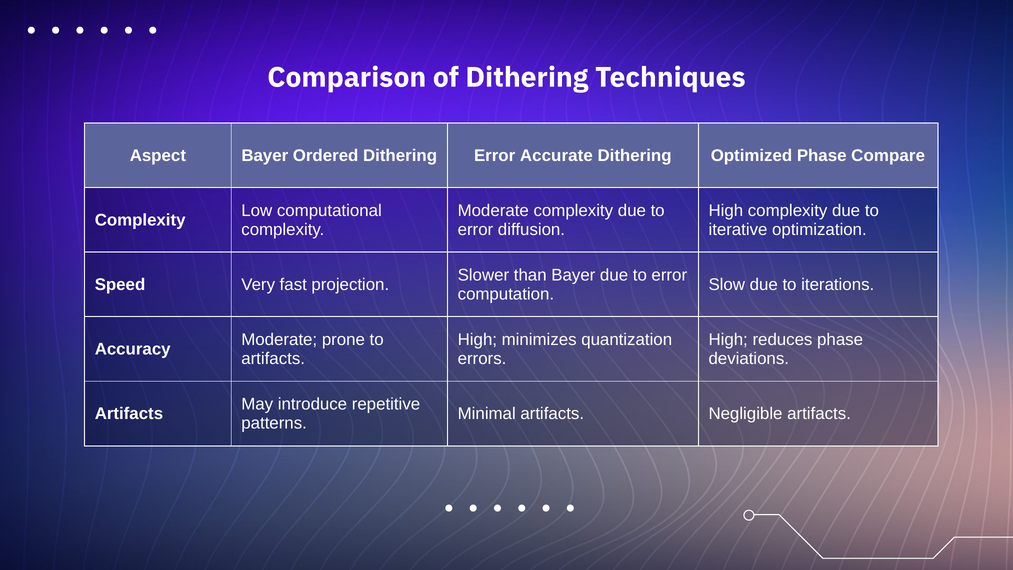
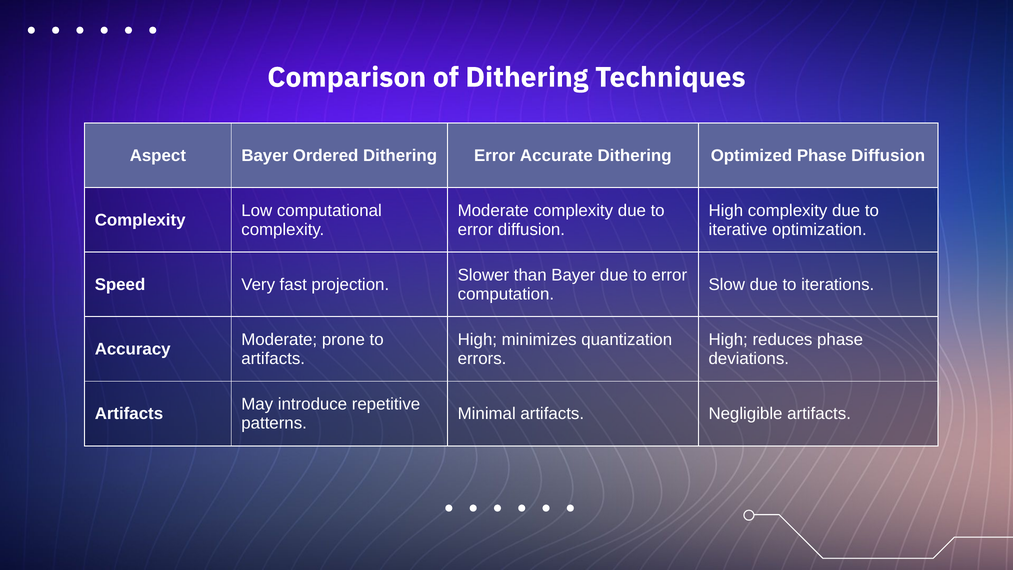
Phase Compare: Compare -> Diffusion
